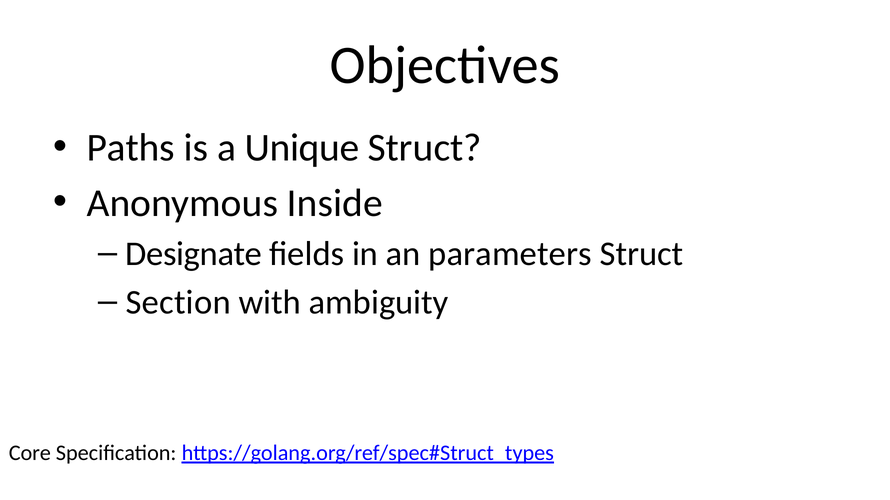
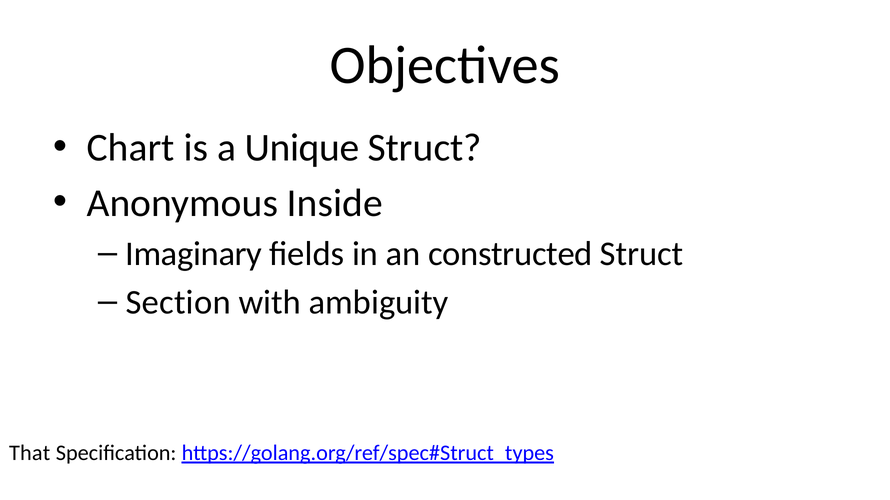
Paths: Paths -> Chart
Designate: Designate -> Imaginary
parameters: parameters -> constructed
Core: Core -> That
